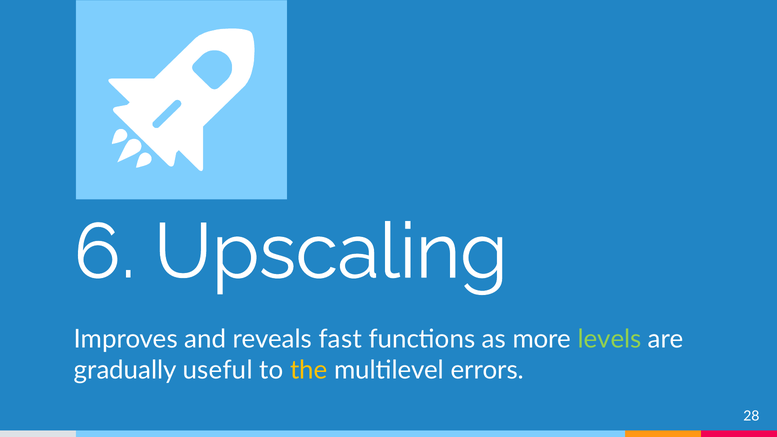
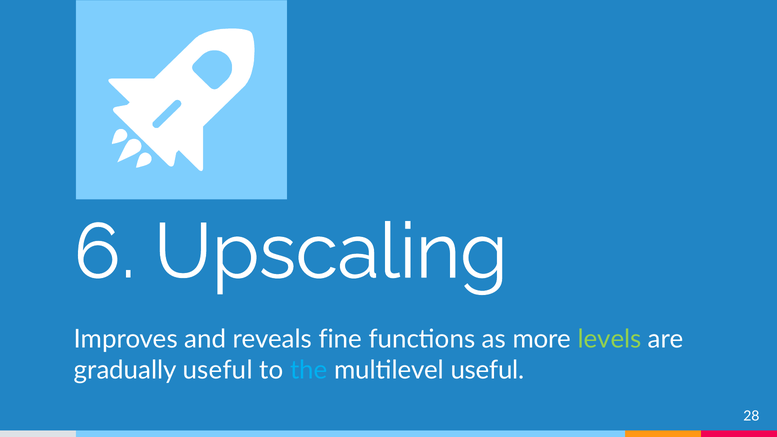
fast: fast -> fine
the colour: yellow -> light blue
multilevel errors: errors -> useful
